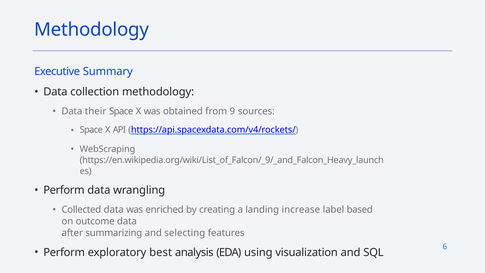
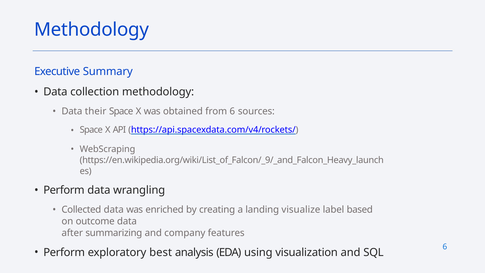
from 9: 9 -> 6
increase: increase -> visualize
selecting: selecting -> company
